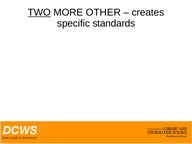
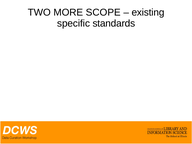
TWO underline: present -> none
OTHER: OTHER -> SCOPE
creates: creates -> existing
